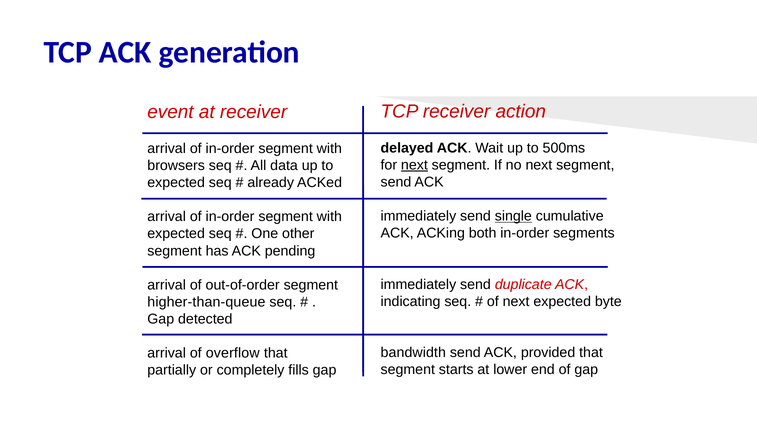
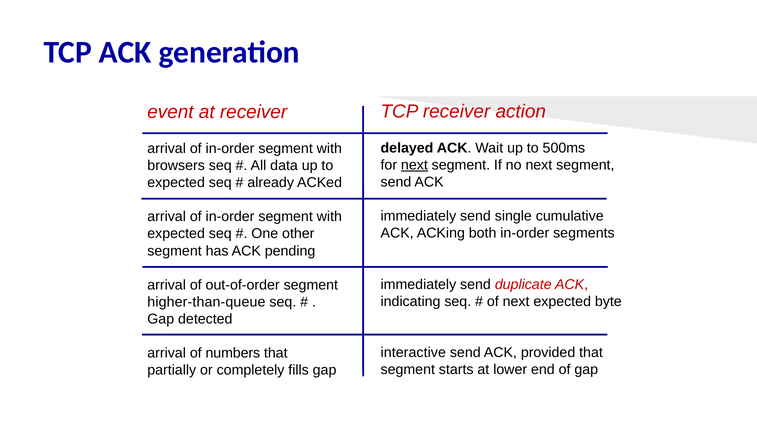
single underline: present -> none
bandwidth: bandwidth -> interactive
overflow: overflow -> numbers
